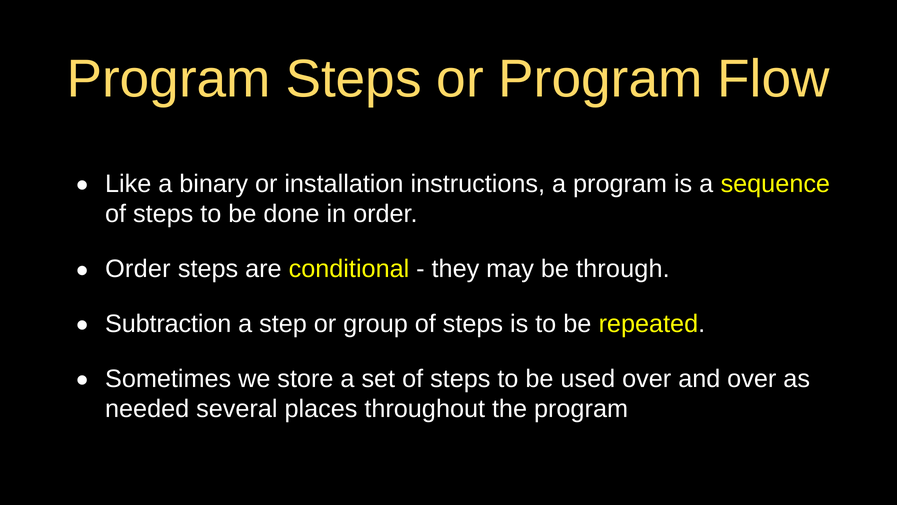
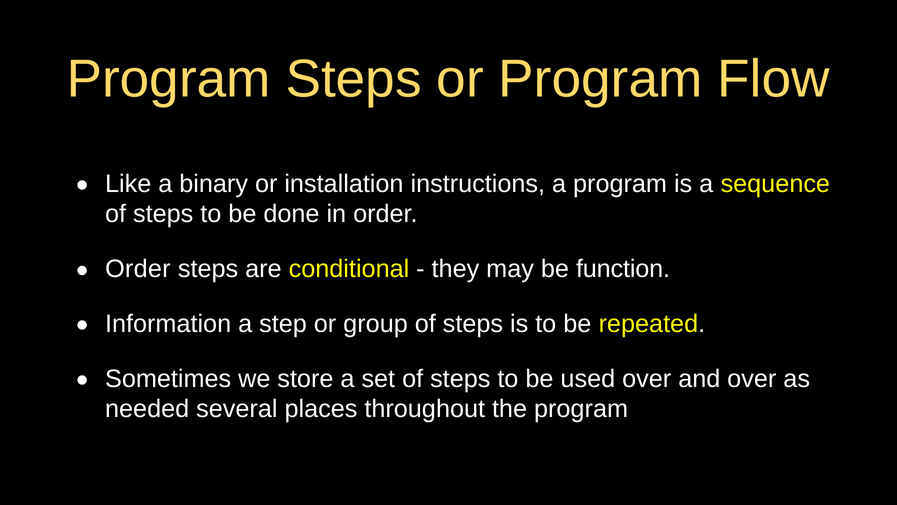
through: through -> function
Subtraction: Subtraction -> Information
